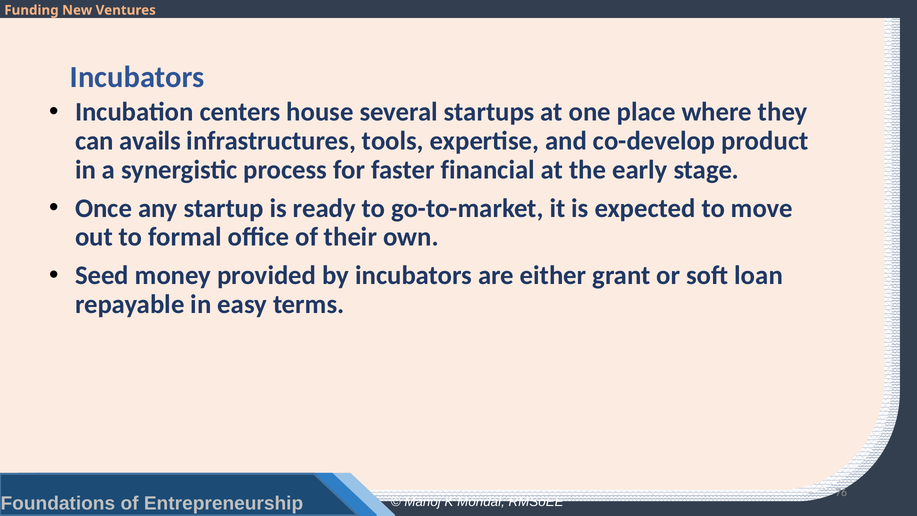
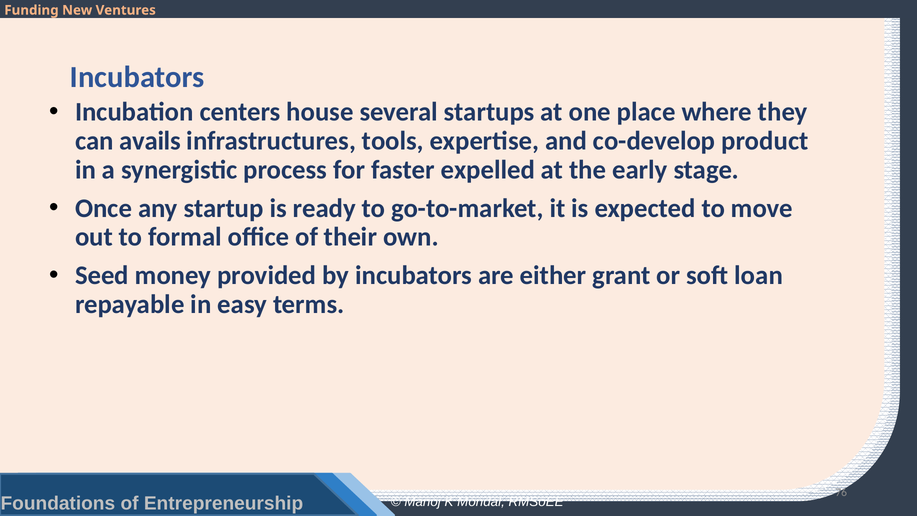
financial: financial -> expelled
